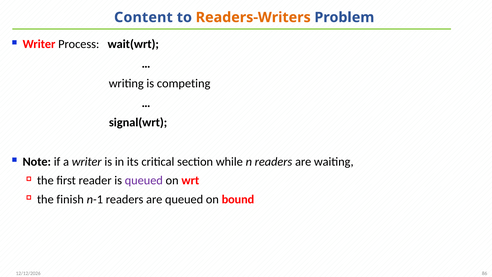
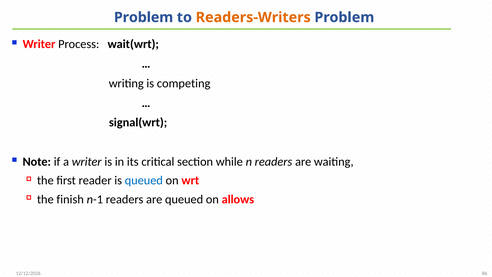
Content at (143, 17): Content -> Problem
queued at (144, 180) colour: purple -> blue
bound: bound -> allows
